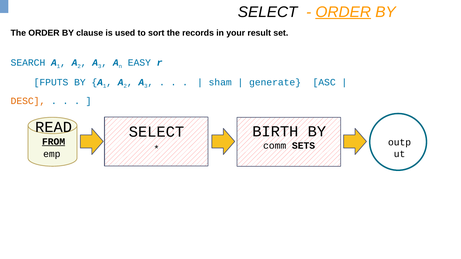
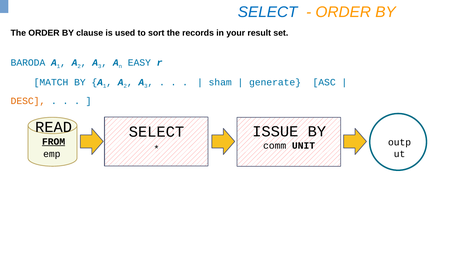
SELECT at (268, 12) colour: black -> blue
ORDER at (343, 12) underline: present -> none
SEARCH: SEARCH -> BARODA
FPUTS: FPUTS -> MATCH
BIRTH: BIRTH -> ISSUE
SETS: SETS -> UNIT
